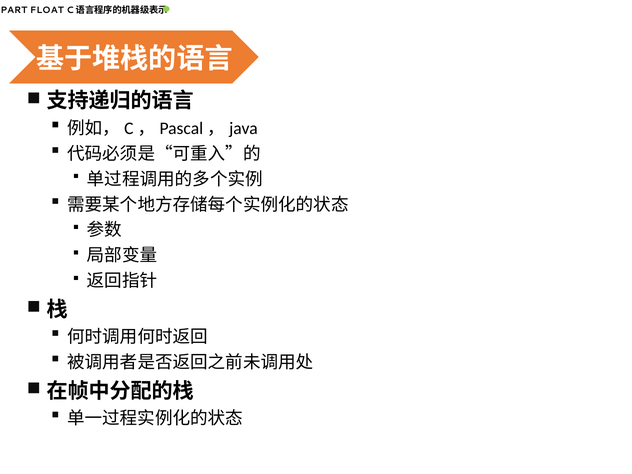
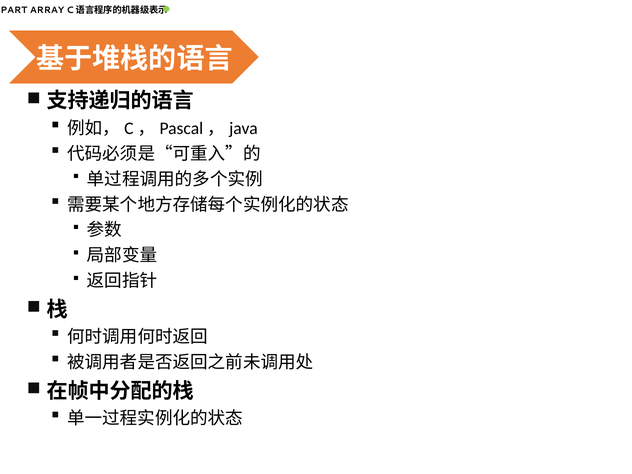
FLOAT: FLOAT -> ARRAY
